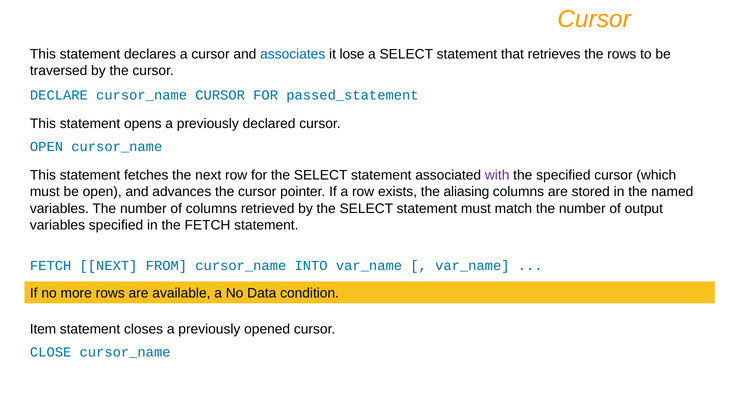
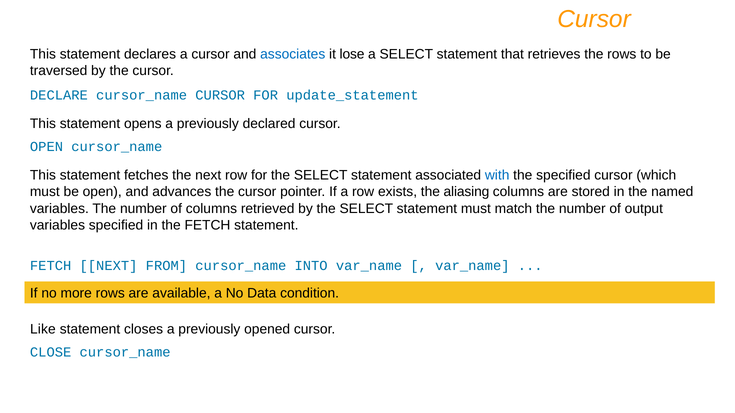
passed_statement: passed_statement -> update_statement
with colour: purple -> blue
Item: Item -> Like
